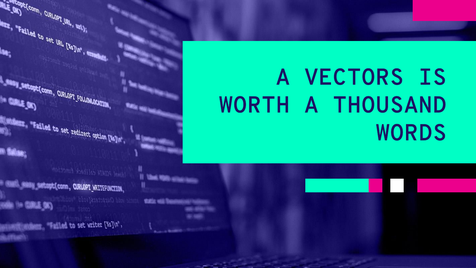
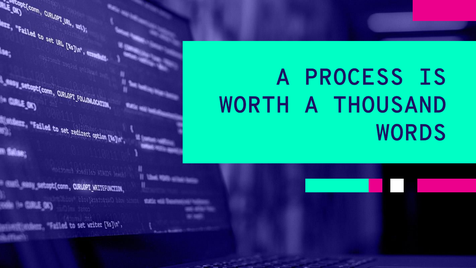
VECTORS: VECTORS -> PROCESS
